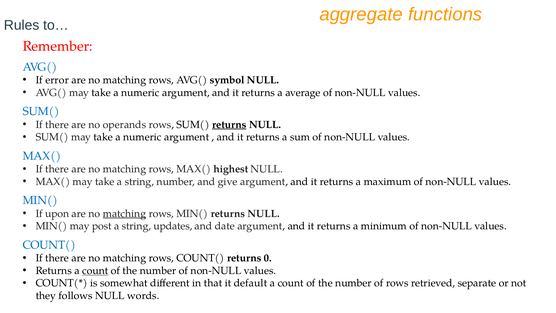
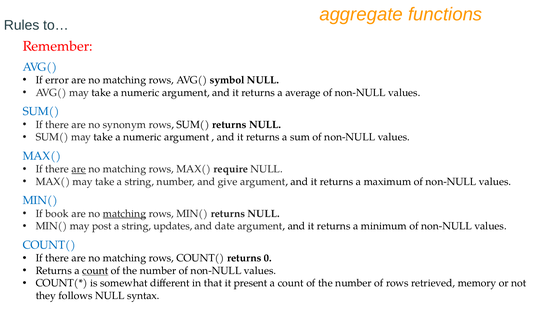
operands: operands -> synonym
returns at (229, 125) underline: present -> none
are at (79, 169) underline: none -> present
highest: highest -> require
upon: upon -> book
default: default -> present
separate: separate -> memory
words: words -> syntax
